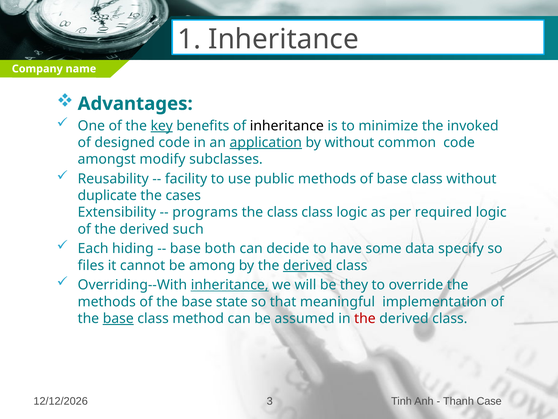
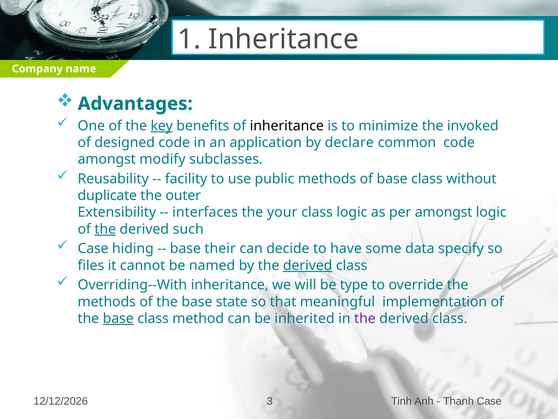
application underline: present -> none
by without: without -> declare
cases: cases -> outer
programs: programs -> interfaces
the class: class -> your
per required: required -> amongst
the at (105, 229) underline: none -> present
Each at (93, 248): Each -> Case
both: both -> their
among: among -> named
inheritance at (230, 285) underline: present -> none
they: they -> type
assumed: assumed -> inherited
the at (365, 318) colour: red -> purple
